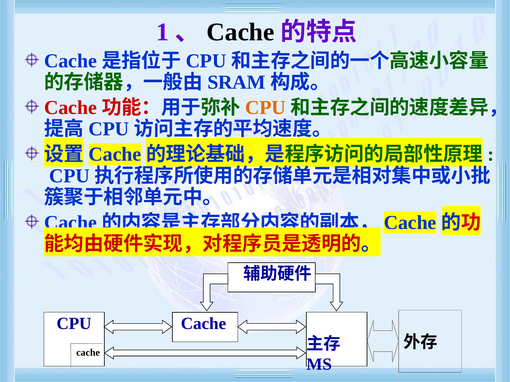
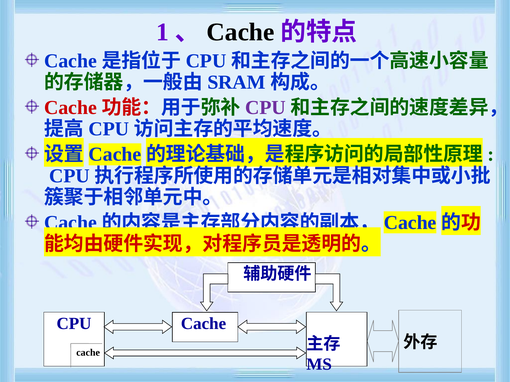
CPU at (265, 108) colour: orange -> purple
